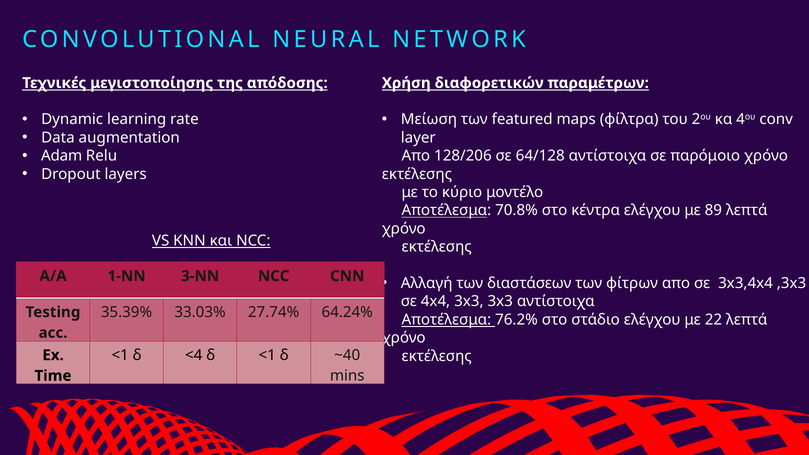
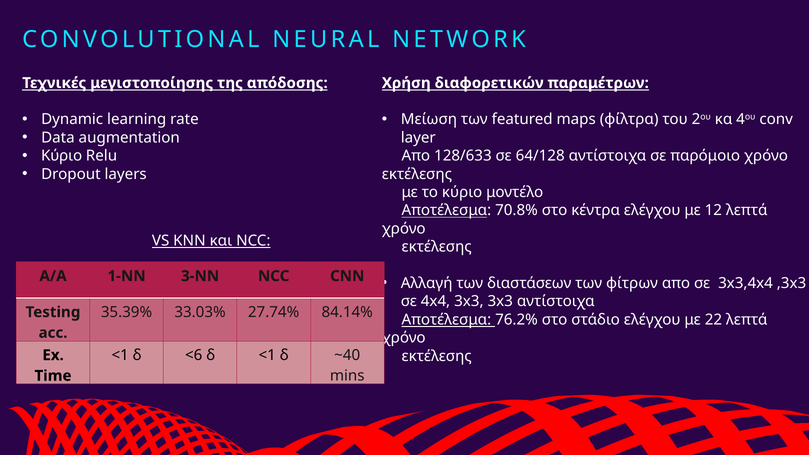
Adam at (62, 156): Adam -> Κύριο
128/206: 128/206 -> 128/633
89: 89 -> 12
64.24%: 64.24% -> 84.14%
<4: <4 -> <6
